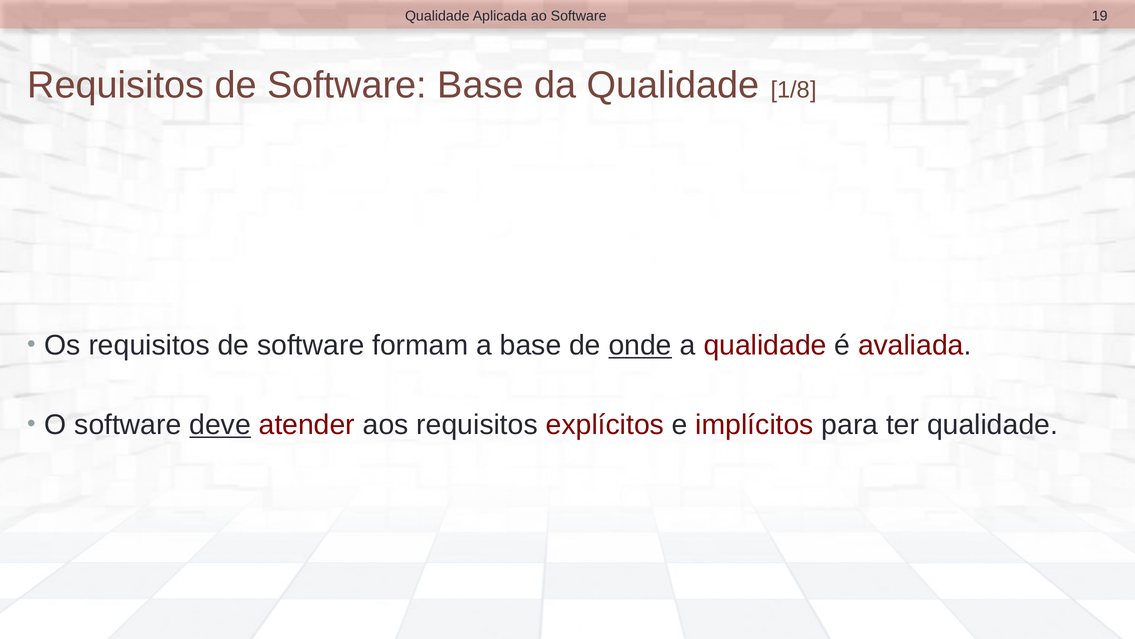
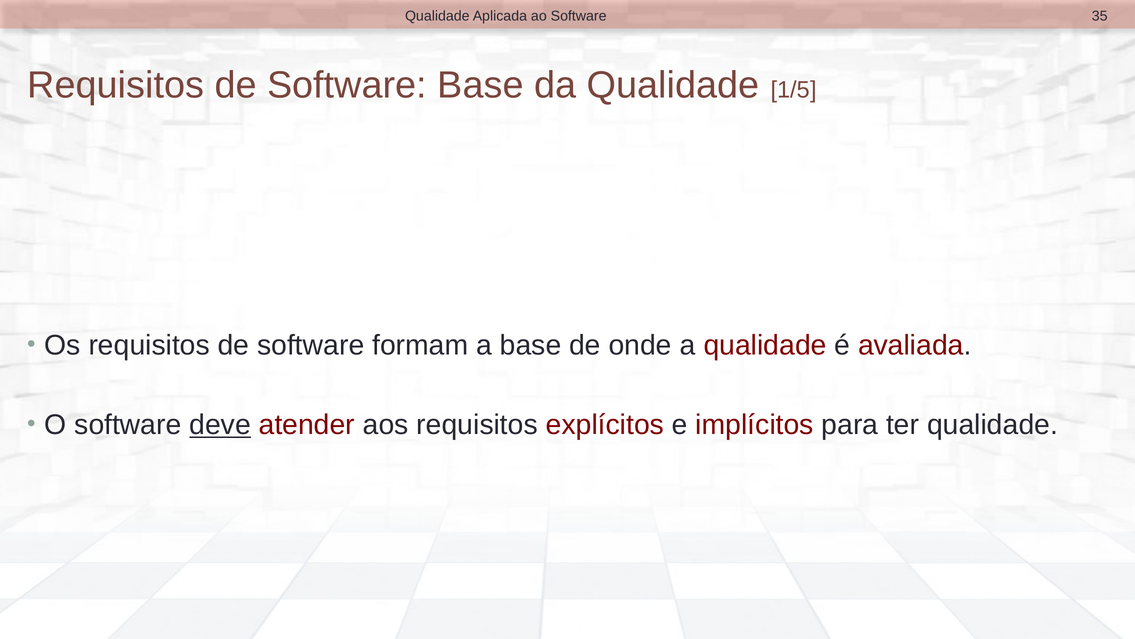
19: 19 -> 35
1/8: 1/8 -> 1/5
onde underline: present -> none
